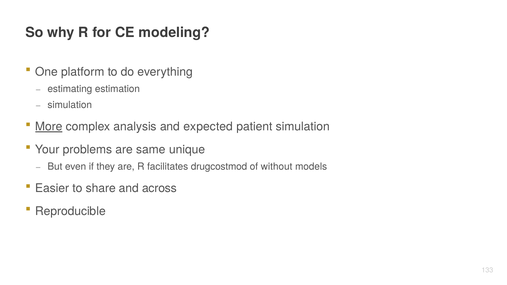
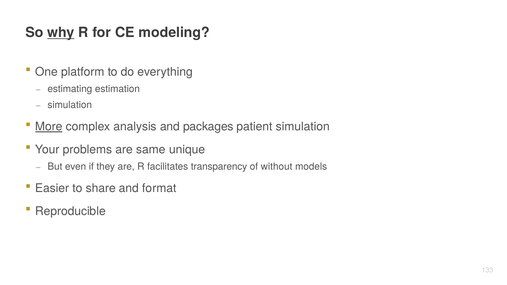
why underline: none -> present
expected: expected -> packages
drugcostmod: drugcostmod -> transparency
across: across -> format
